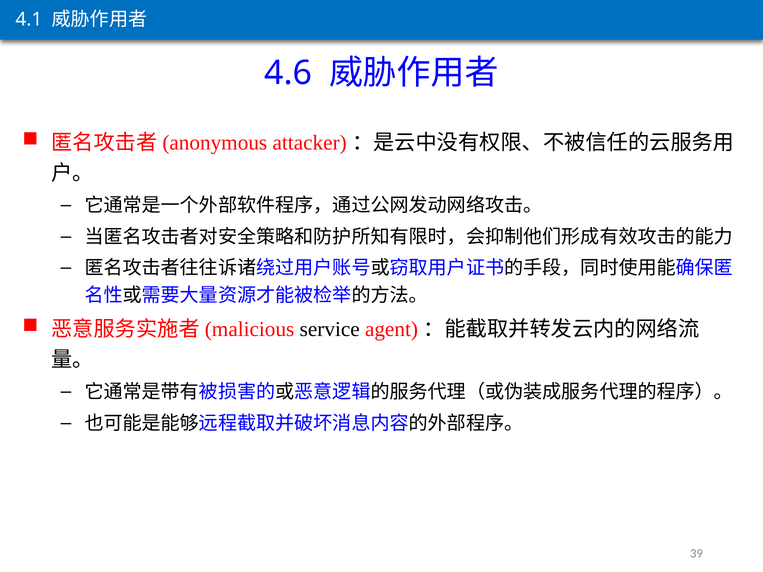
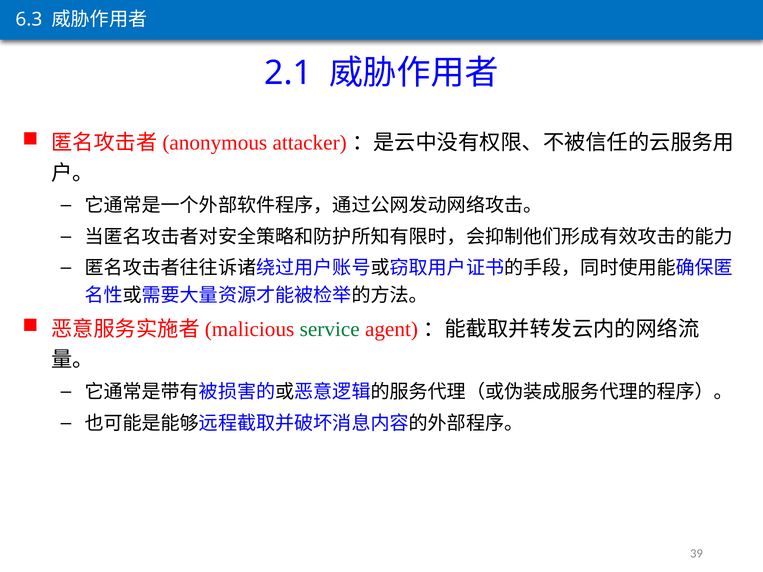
4.1: 4.1 -> 6.3
4.6: 4.6 -> 2.1
service colour: black -> green
